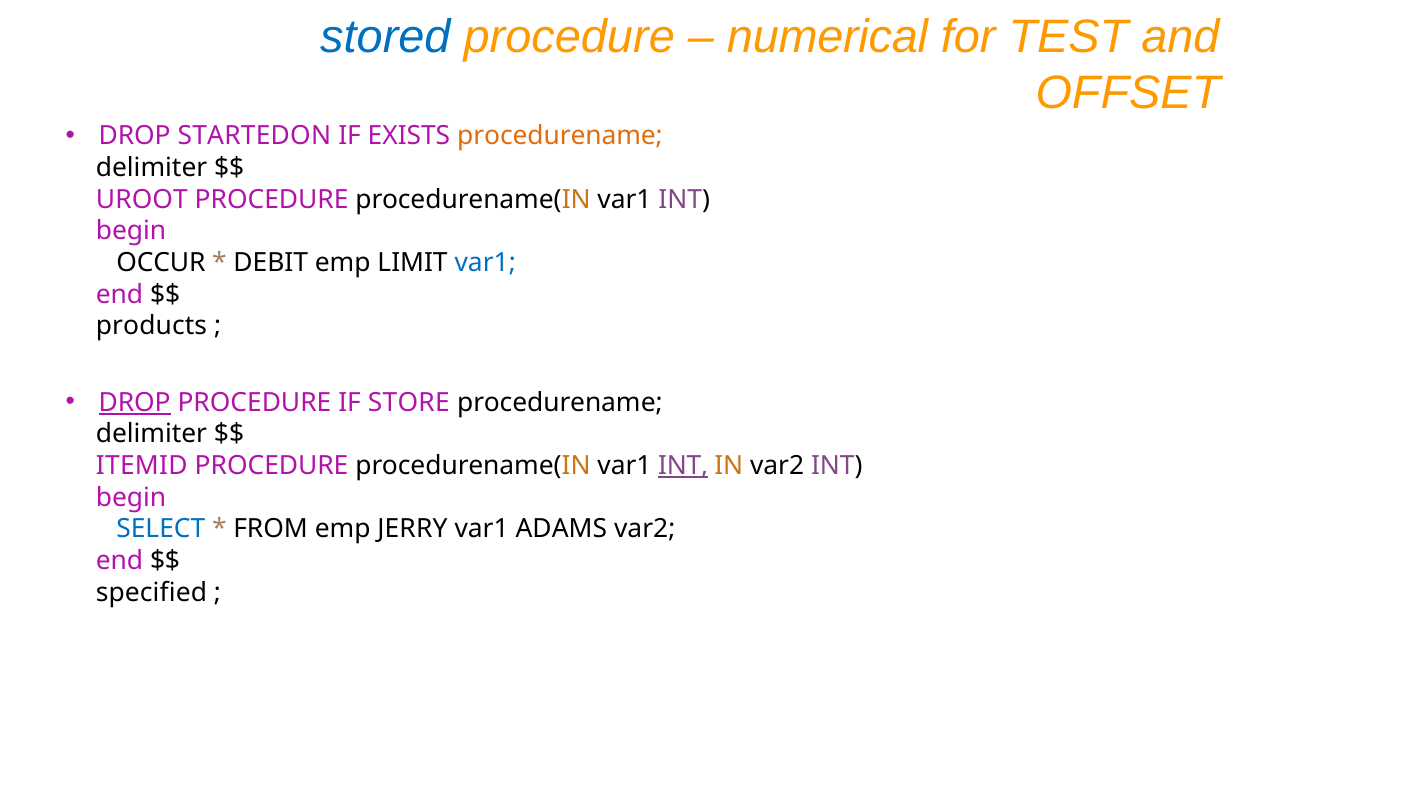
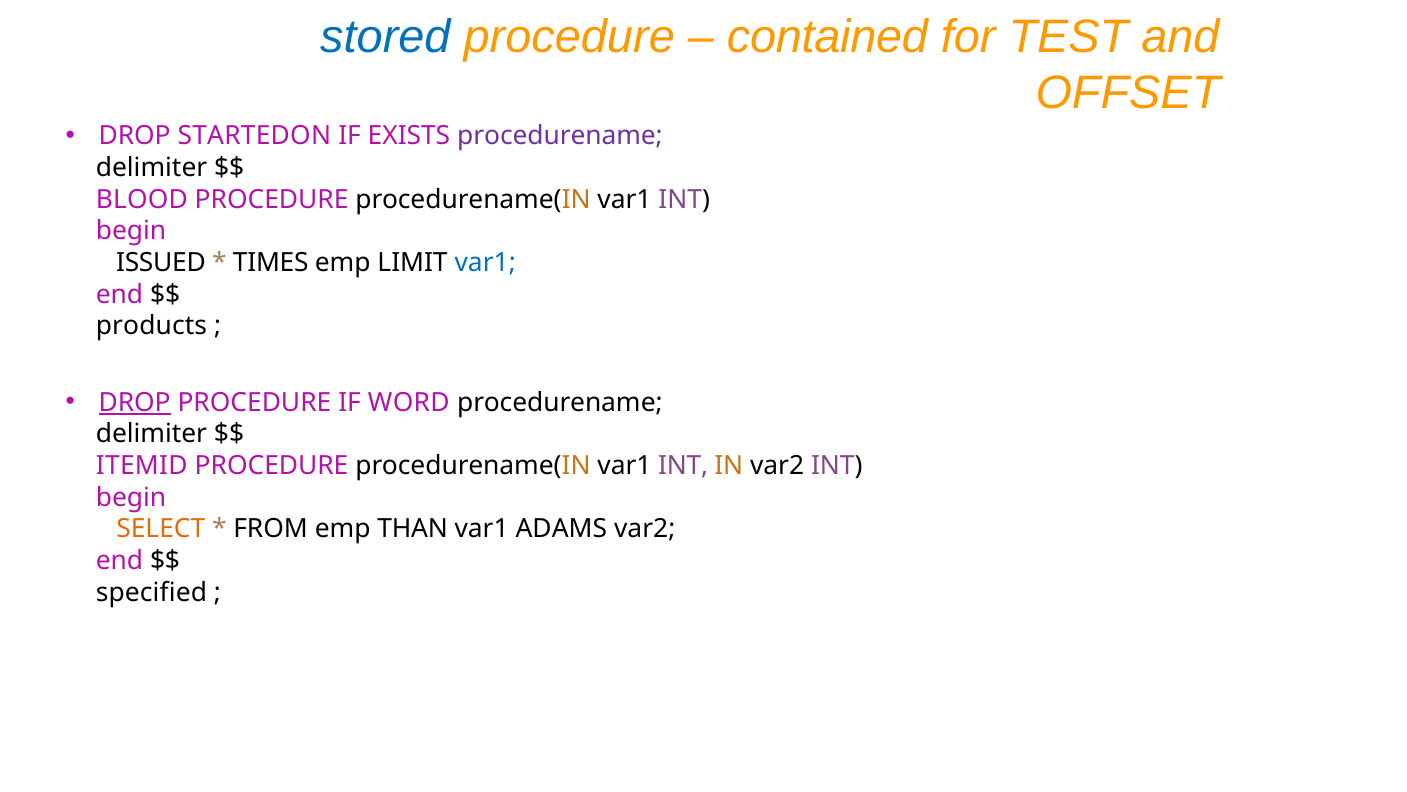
numerical: numerical -> contained
procedurename at (560, 136) colour: orange -> purple
UROOT: UROOT -> BLOOD
OCCUR: OCCUR -> ISSUED
DEBIT: DEBIT -> TIMES
STORE: STORE -> WORD
INT at (683, 465) underline: present -> none
SELECT colour: blue -> orange
JERRY: JERRY -> THAN
